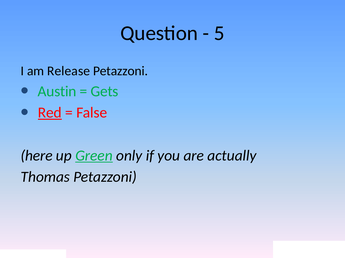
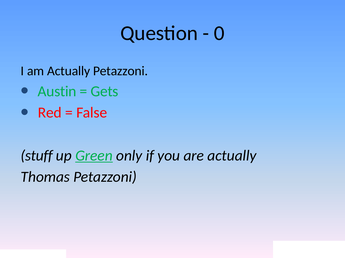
5: 5 -> 0
am Release: Release -> Actually
Red underline: present -> none
here: here -> stuff
